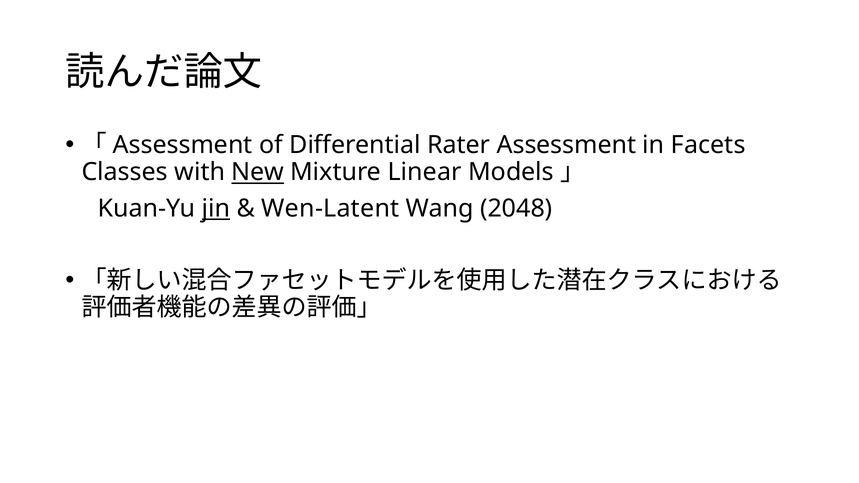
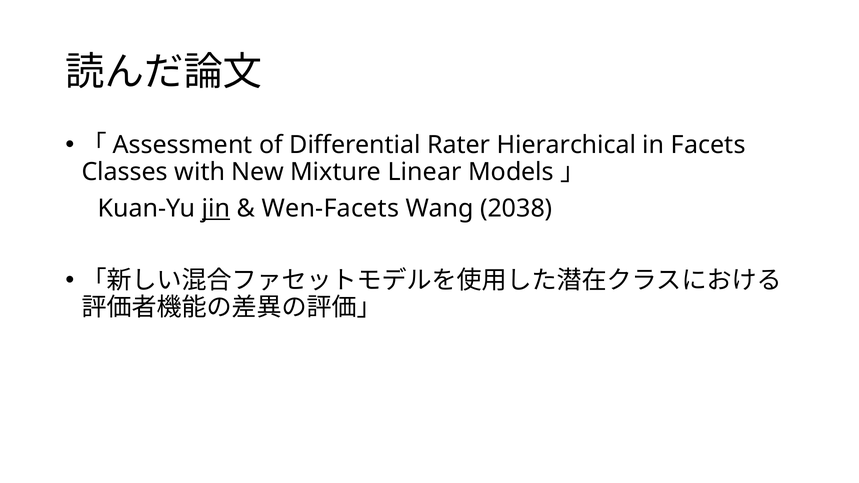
Rater Assessment: Assessment -> Hierarchical
New underline: present -> none
Wen-Latent: Wen-Latent -> Wen-Facets
2048: 2048 -> 2038
